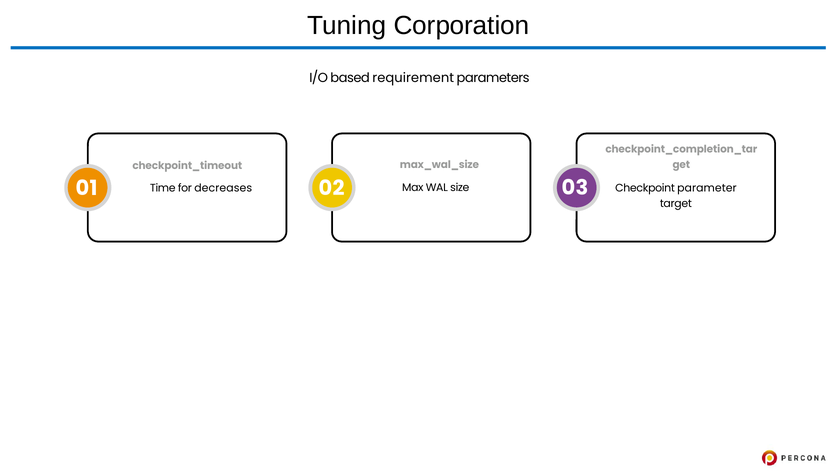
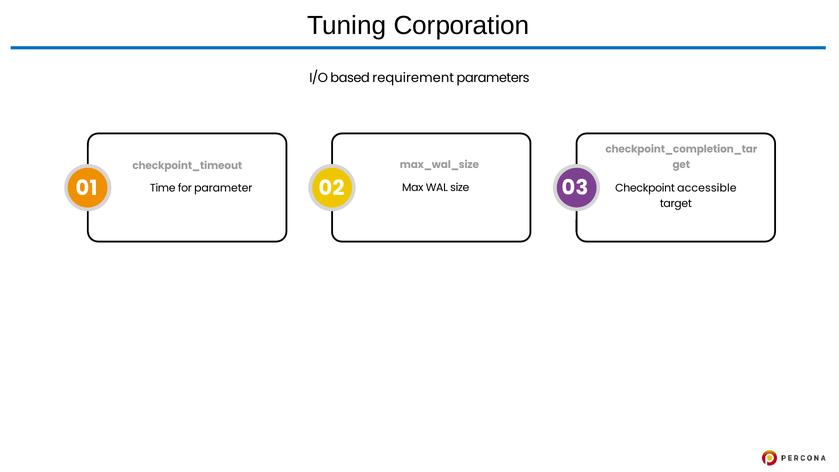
parameter: parameter -> accessible
decreases: decreases -> parameter
